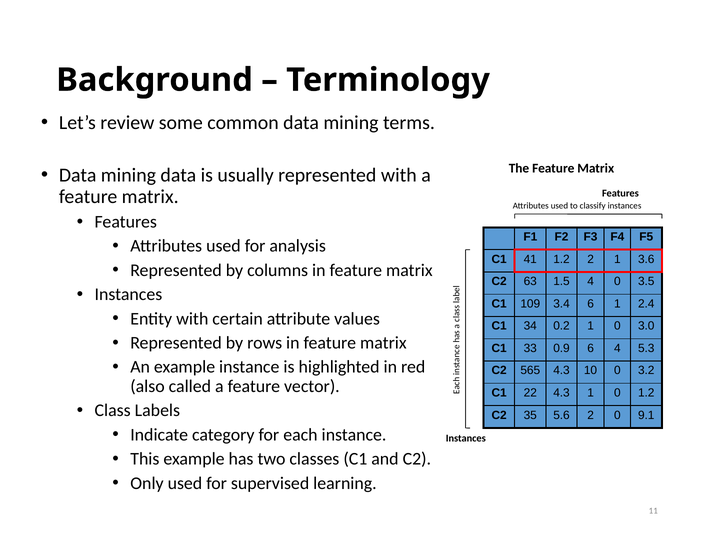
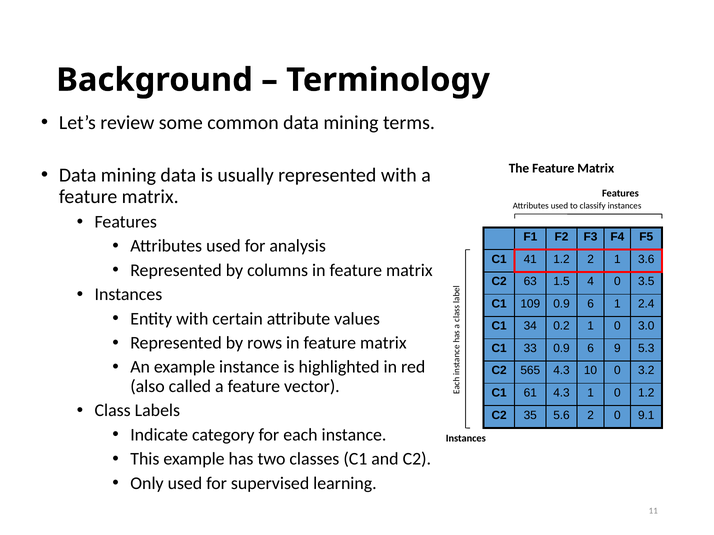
109 3.4: 3.4 -> 0.9
6 4: 4 -> 9
22: 22 -> 61
